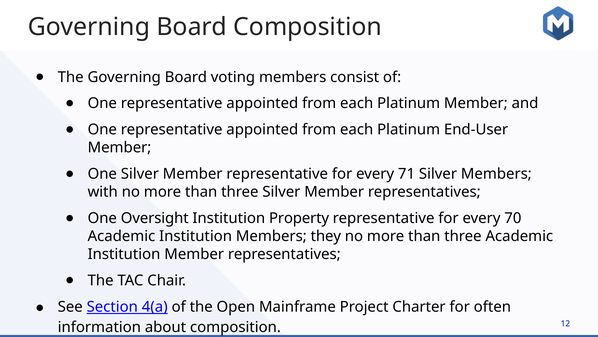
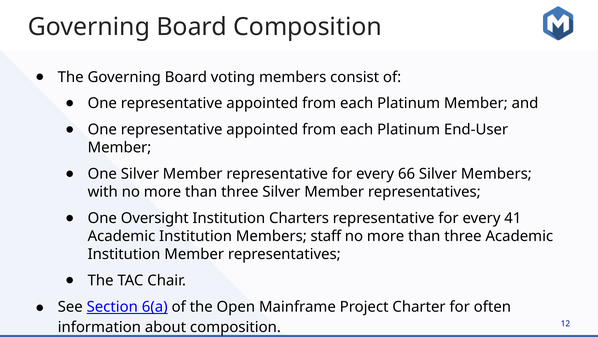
71: 71 -> 66
Property: Property -> Charters
70: 70 -> 41
they: they -> staff
4(a: 4(a -> 6(a
